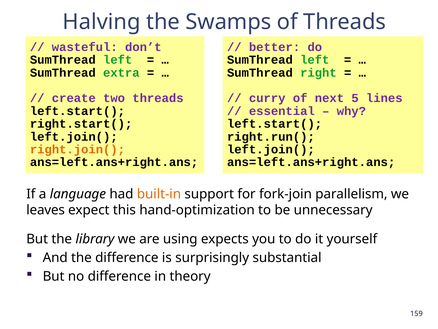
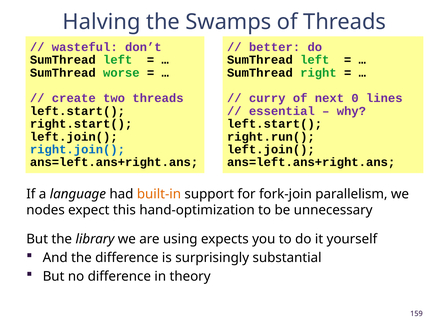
extra: extra -> worse
5: 5 -> 0
right.join( colour: orange -> blue
leaves: leaves -> nodes
